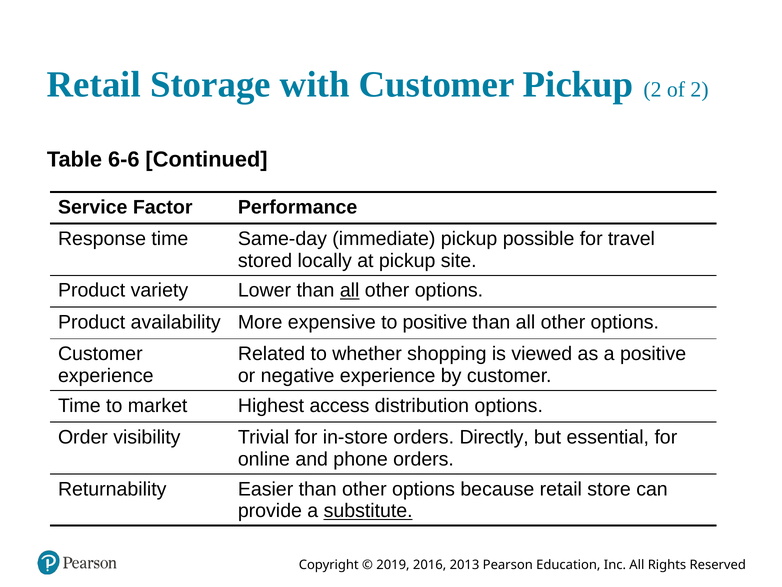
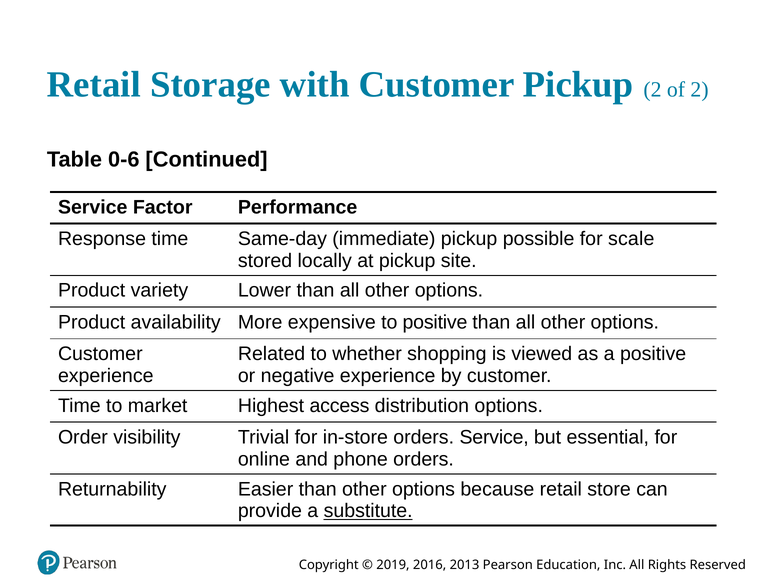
6-6: 6-6 -> 0-6
travel: travel -> scale
all at (350, 290) underline: present -> none
orders Directly: Directly -> Service
